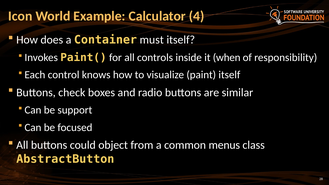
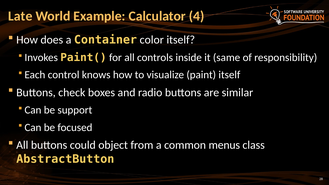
Icon: Icon -> Late
must: must -> color
when: when -> same
